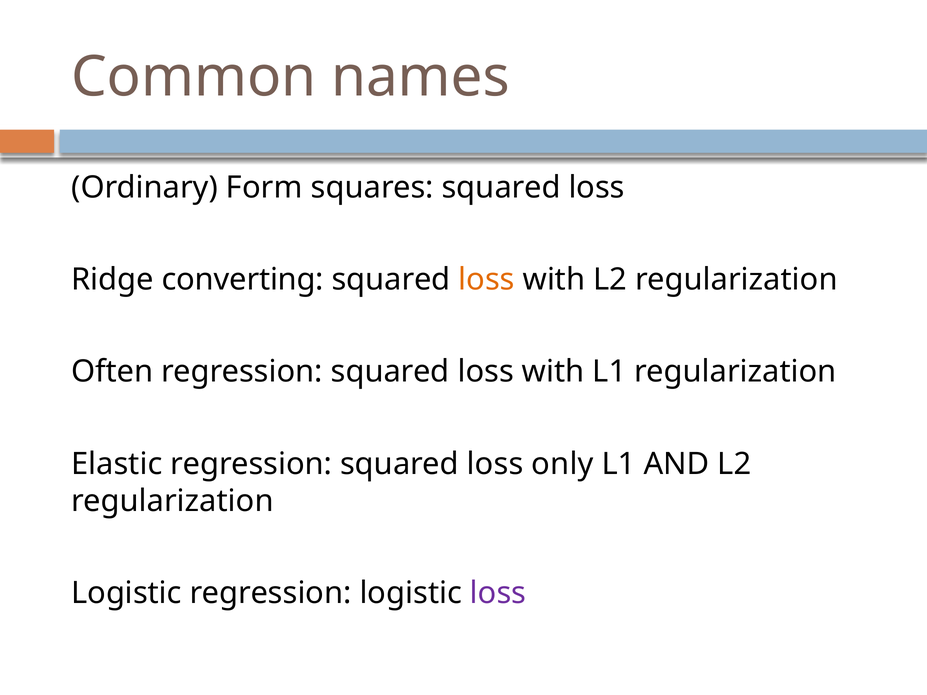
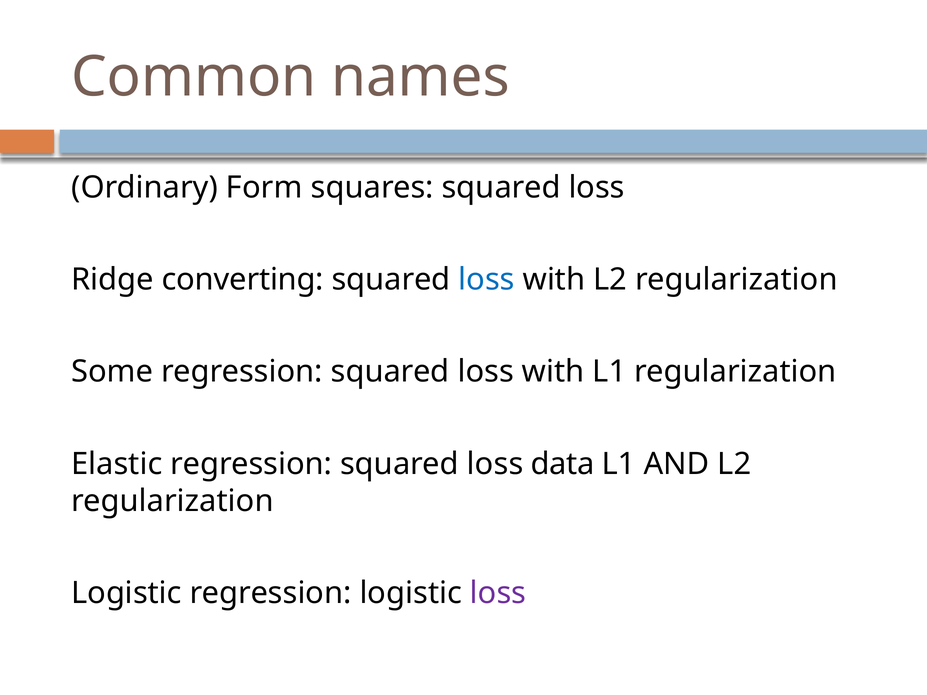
loss at (487, 280) colour: orange -> blue
Often: Often -> Some
only: only -> data
